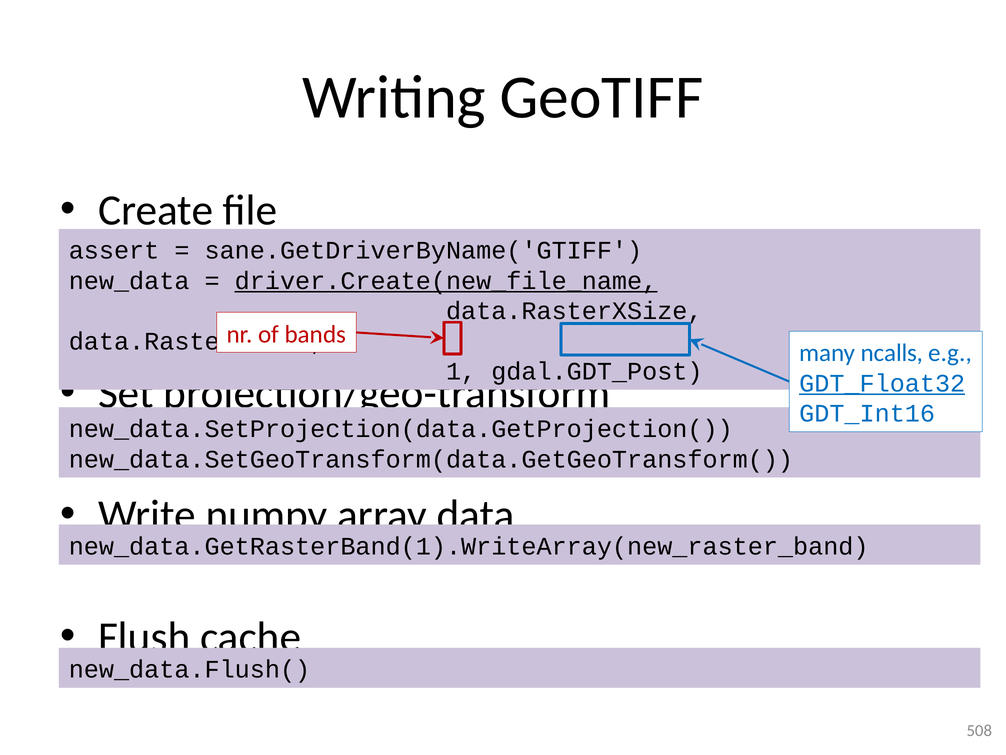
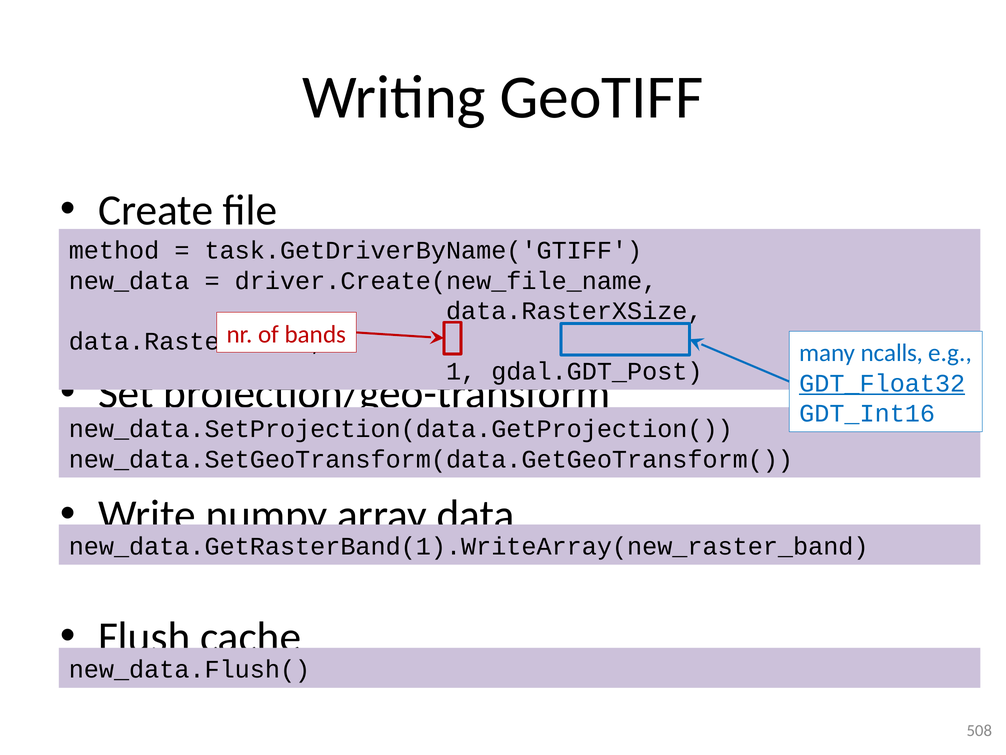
assert: assert -> method
sane.GetDriverByName('GTIFF: sane.GetDriverByName('GTIFF -> task.GetDriverByName('GTIFF
driver.Create(new_file_name underline: present -> none
